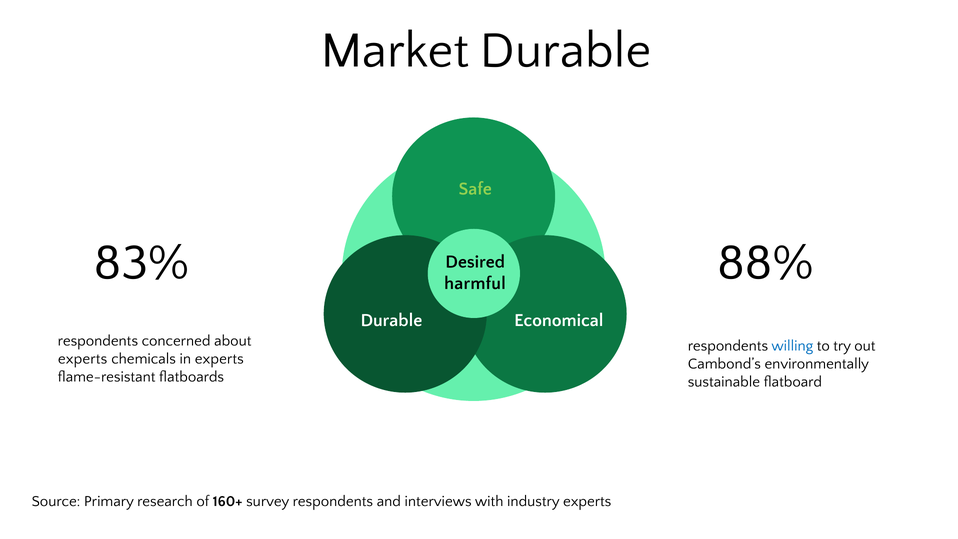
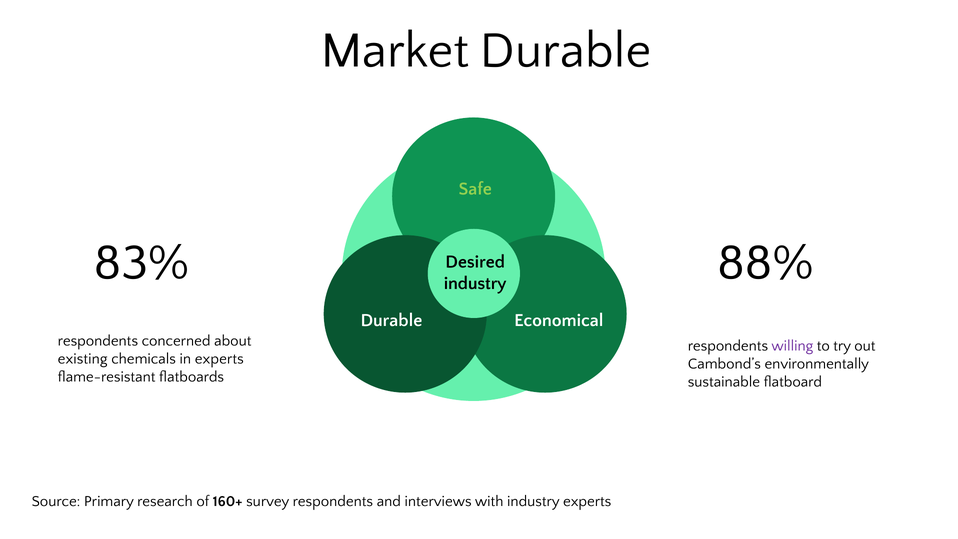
harmful at (475, 283): harmful -> industry
willing colour: blue -> purple
experts at (83, 359): experts -> existing
